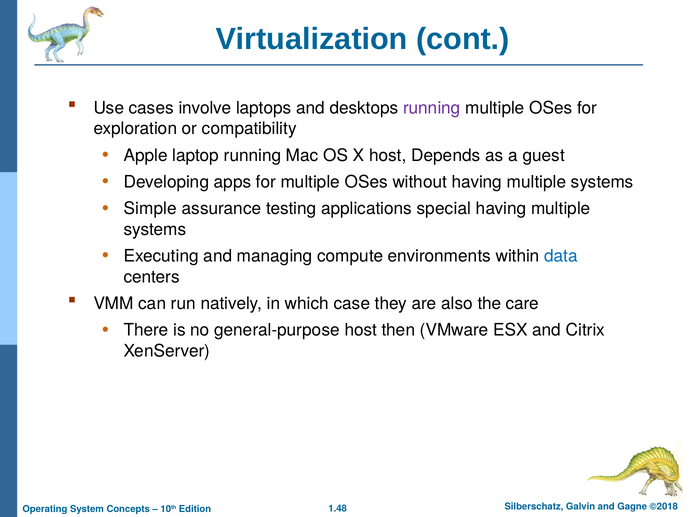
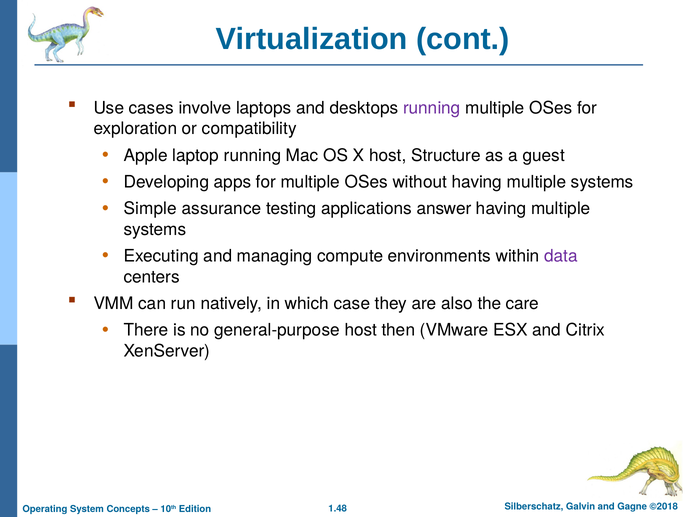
Depends: Depends -> Structure
special: special -> answer
data colour: blue -> purple
